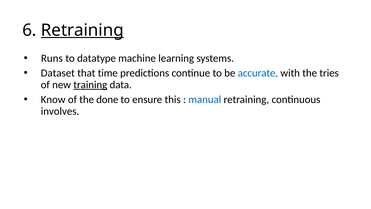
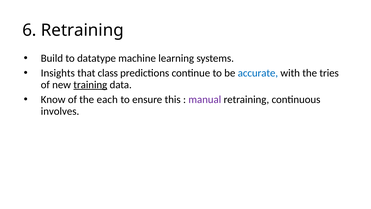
Retraining at (82, 30) underline: present -> none
Runs: Runs -> Build
Dataset: Dataset -> Insights
time: time -> class
done: done -> each
manual colour: blue -> purple
